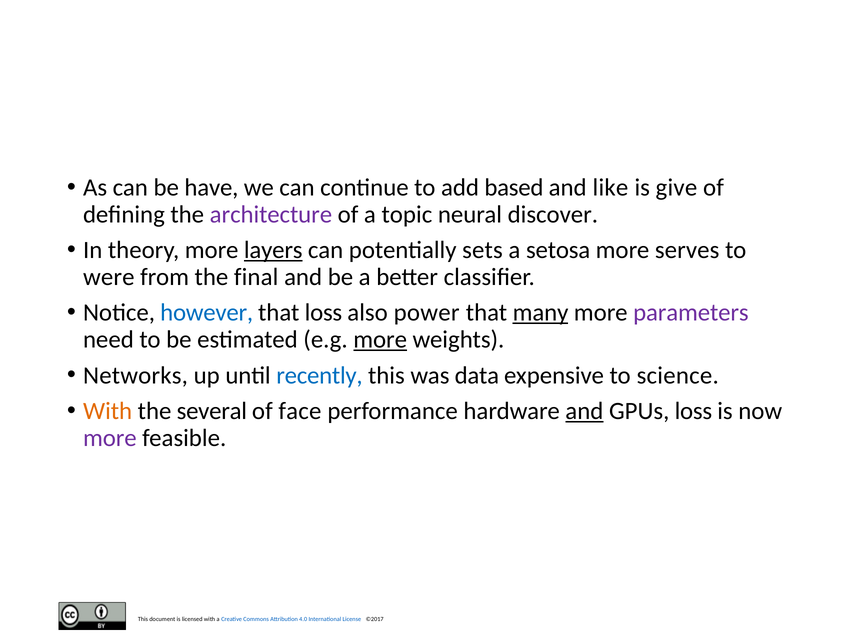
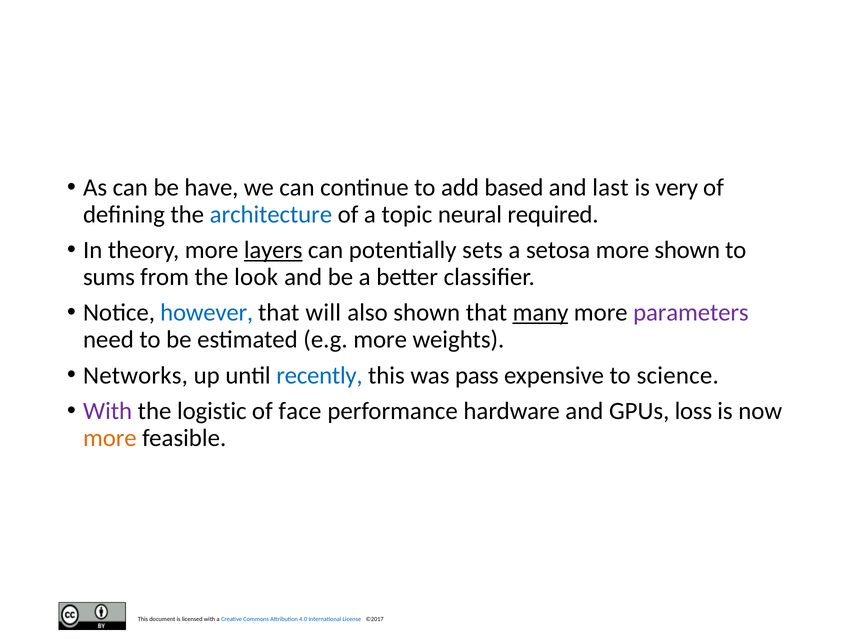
like: like -> last
give: give -> very
architecture colour: purple -> blue
discover: discover -> required
more serves: serves -> shown
were: were -> sums
final: final -> look
that loss: loss -> will
also power: power -> shown
more at (380, 340) underline: present -> none
data: data -> pass
With at (108, 411) colour: orange -> purple
several: several -> logistic
and at (584, 411) underline: present -> none
more at (110, 438) colour: purple -> orange
